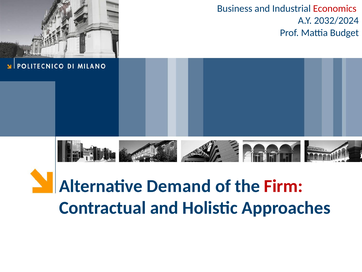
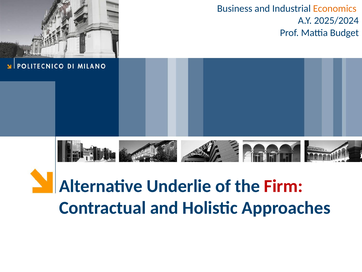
Economics colour: red -> orange
2032/2024: 2032/2024 -> 2025/2024
Demand: Demand -> Underlie
